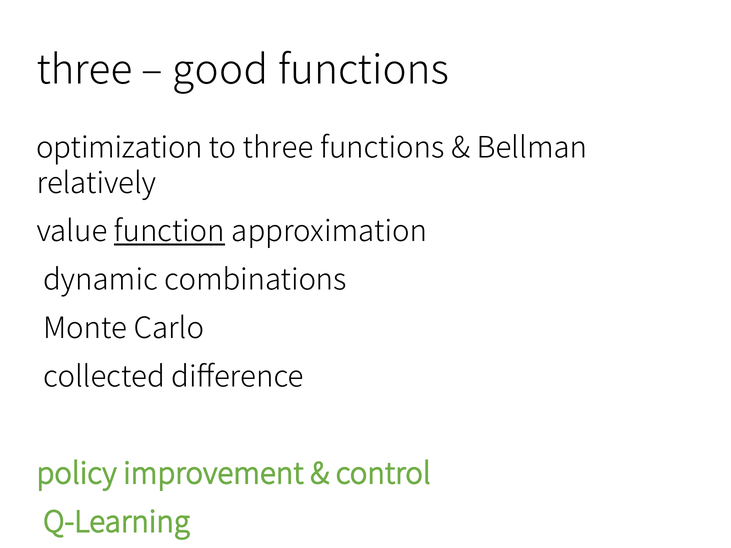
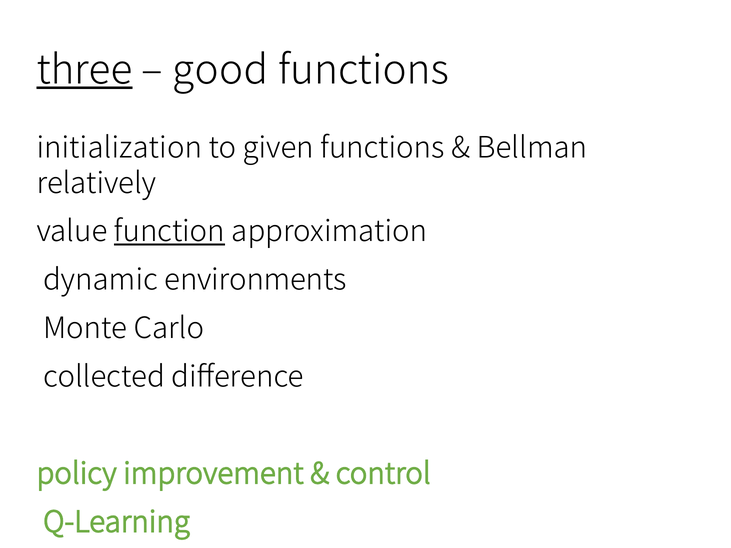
three at (84, 70) underline: none -> present
optimization: optimization -> initialization
to three: three -> given
combinations: combinations -> environments
